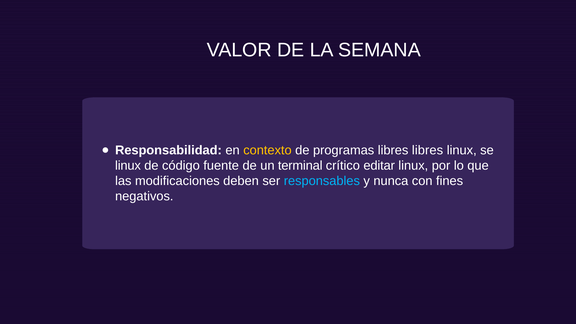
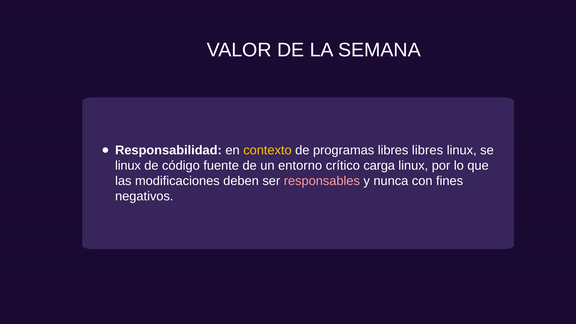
terminal: terminal -> entorno
editar: editar -> carga
responsables colour: light blue -> pink
